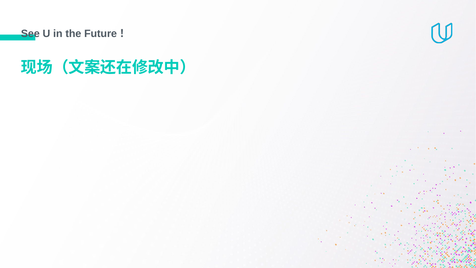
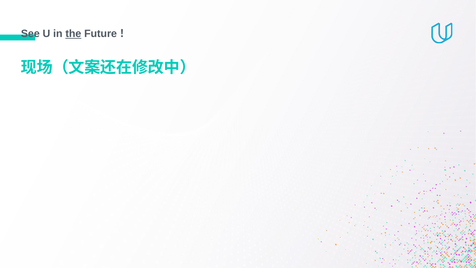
the underline: none -> present
